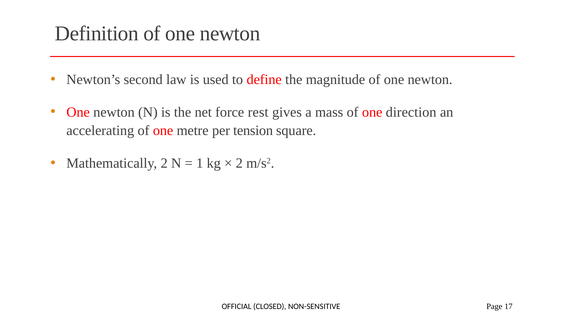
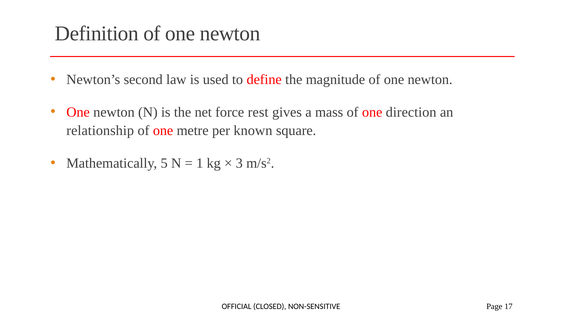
accelerating: accelerating -> relationship
tension: tension -> known
Mathematically 2: 2 -> 5
2 at (239, 163): 2 -> 3
